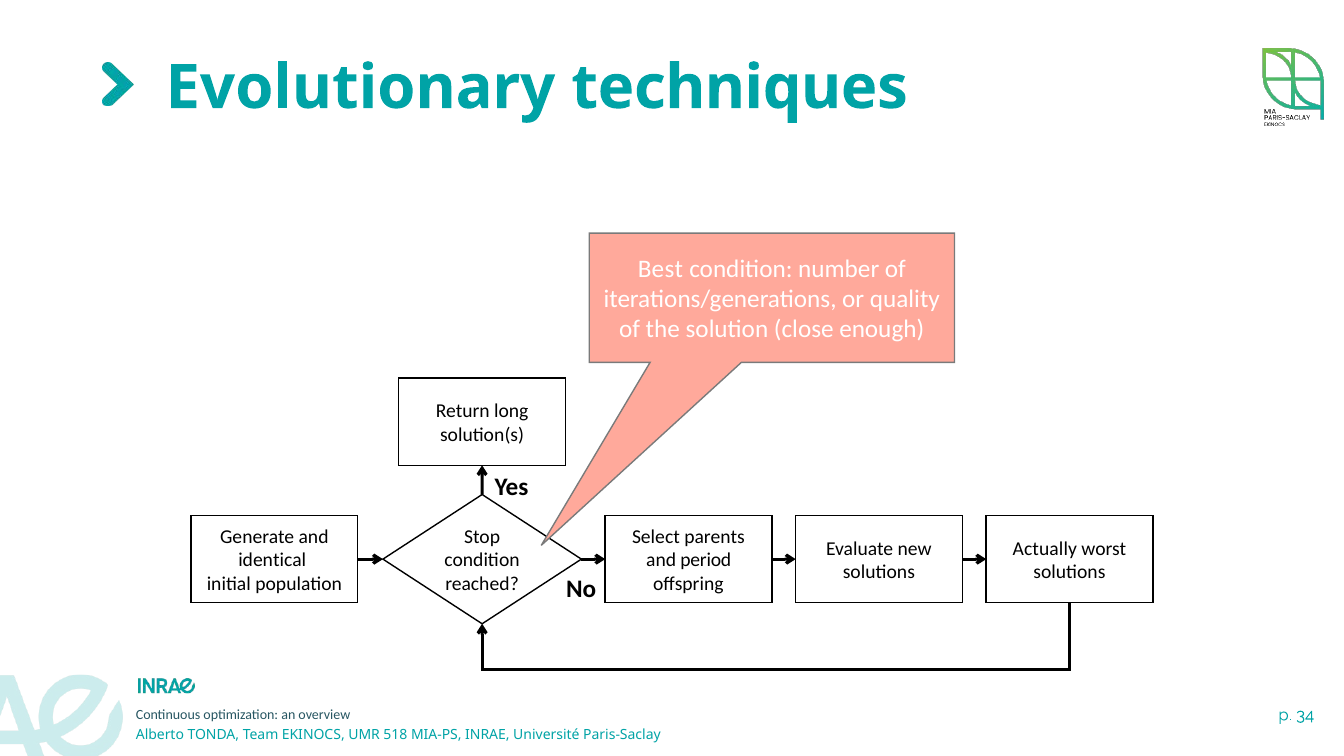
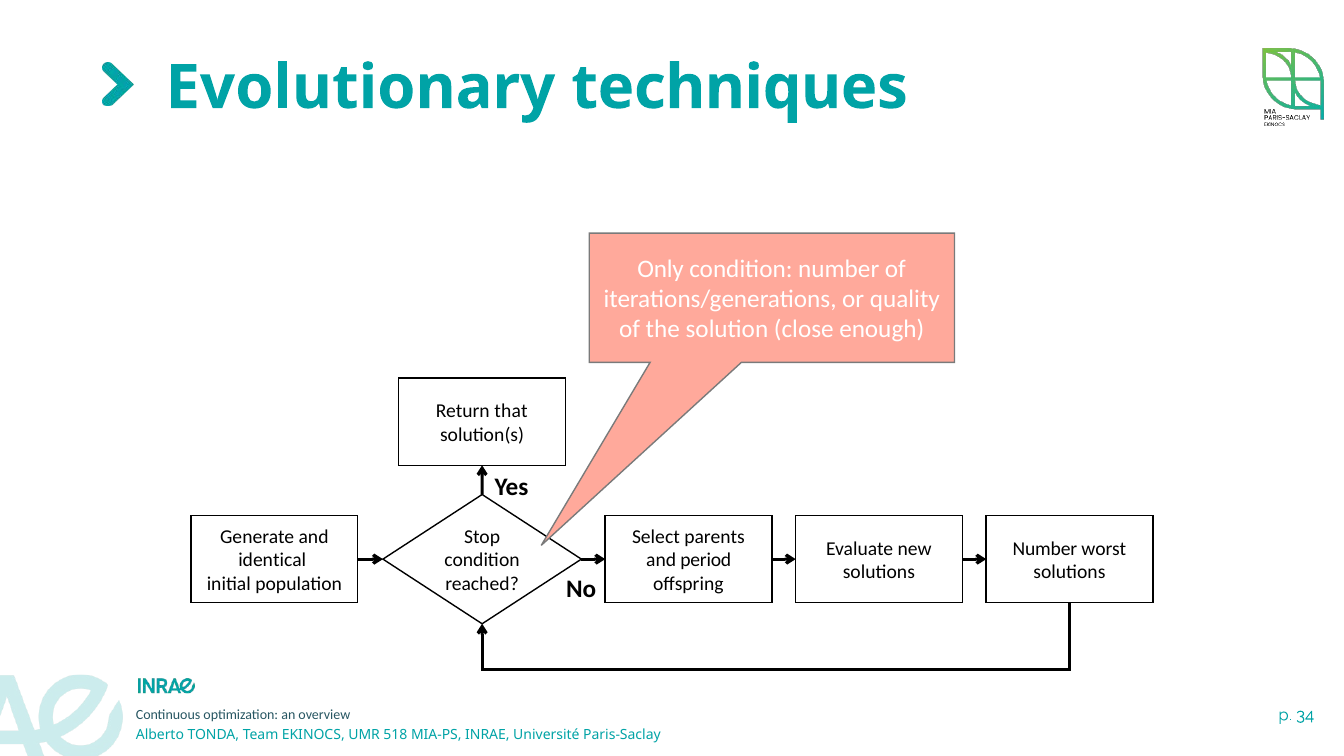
Best: Best -> Only
long: long -> that
Actually at (1045, 549): Actually -> Number
